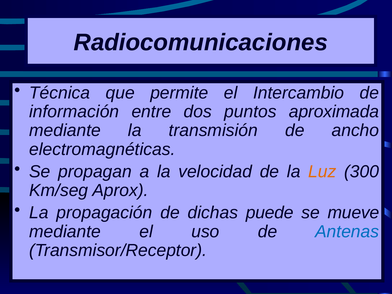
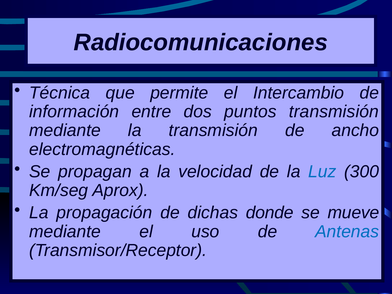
puntos aproximada: aproximada -> transmisión
Luz colour: orange -> blue
puede: puede -> donde
